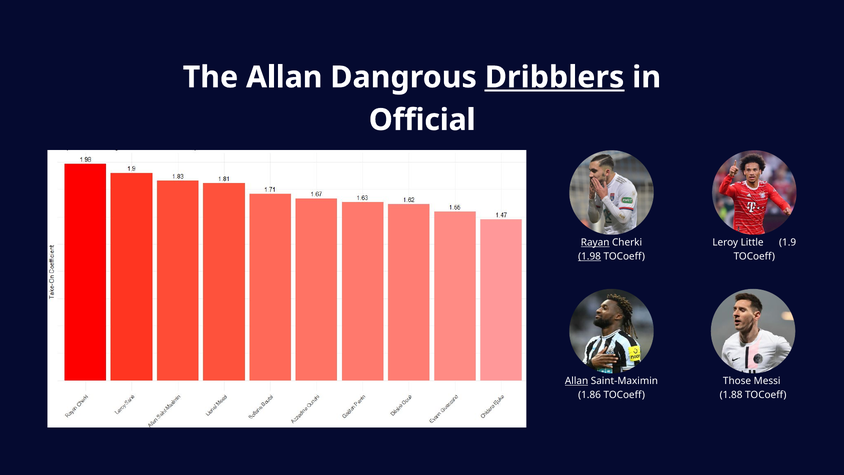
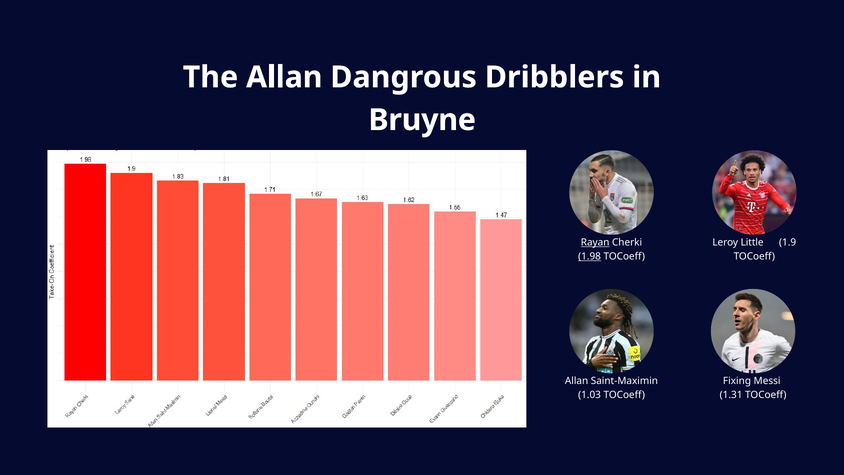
Dribblers underline: present -> none
Official: Official -> Bruyne
Allan at (577, 381) underline: present -> none
Those: Those -> Fixing
1.86: 1.86 -> 1.03
1.88: 1.88 -> 1.31
